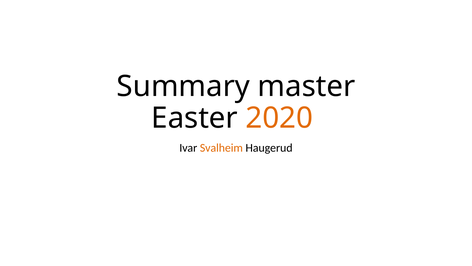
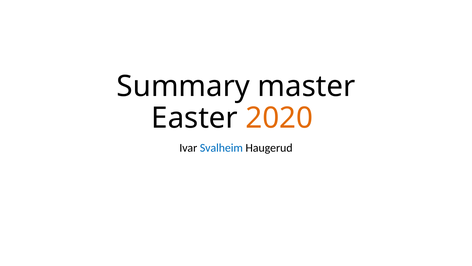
Svalheim colour: orange -> blue
